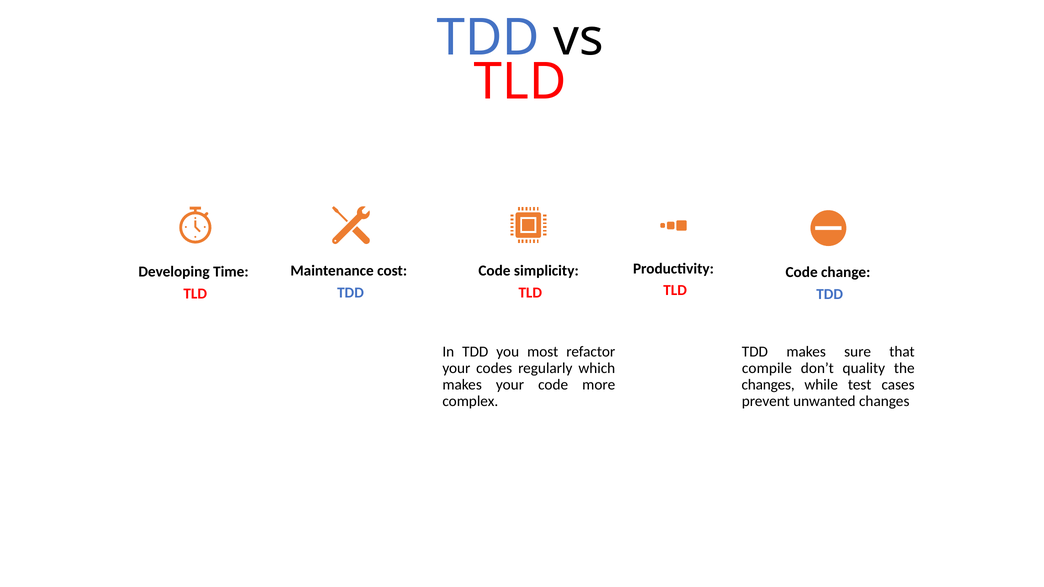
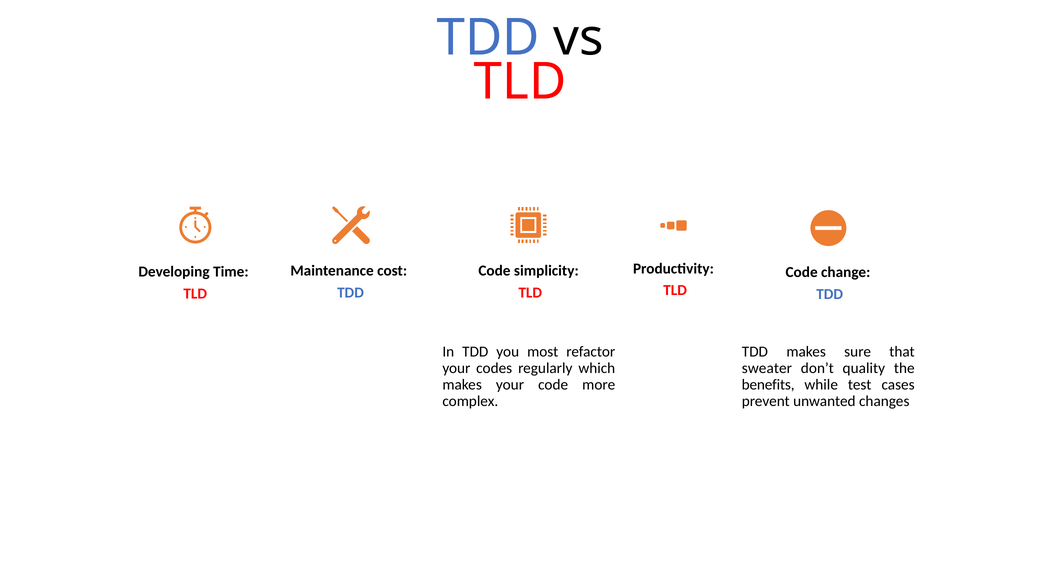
compile: compile -> sweater
changes at (768, 385): changes -> benefits
